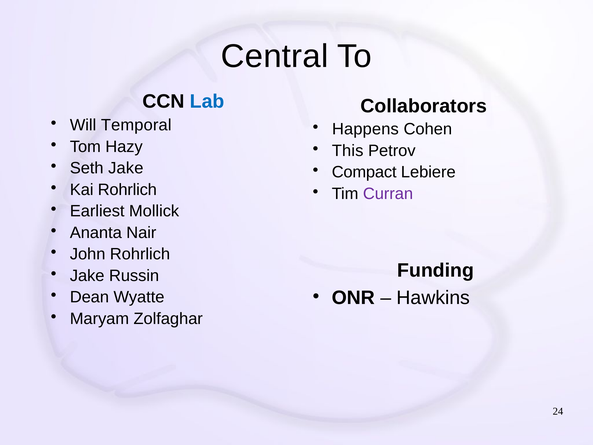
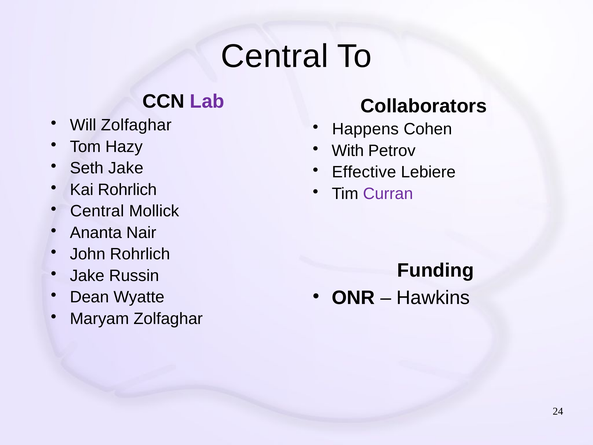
Lab colour: blue -> purple
Will Temporal: Temporal -> Zolfaghar
This: This -> With
Compact: Compact -> Effective
Earliest at (97, 211): Earliest -> Central
